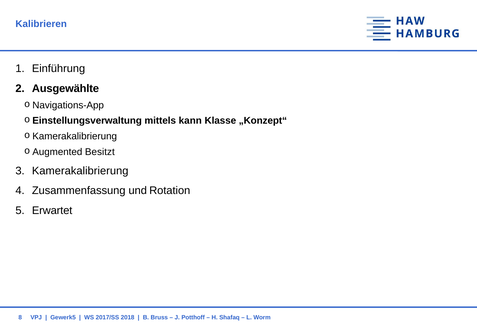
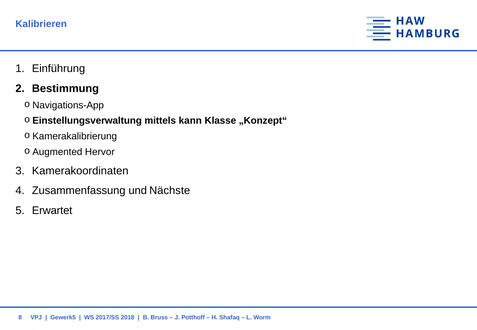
Ausgewählte: Ausgewählte -> Bestimmung
Besitzt: Besitzt -> Hervor
Kamerakalibrierung: Kamerakalibrierung -> Kamerakoordinaten
Rotation: Rotation -> Nächste
